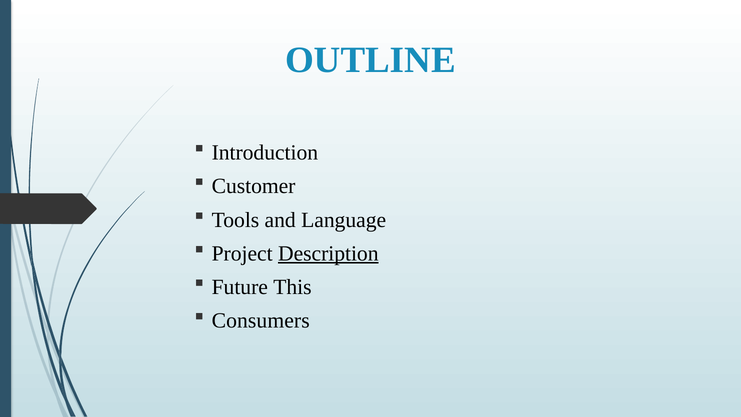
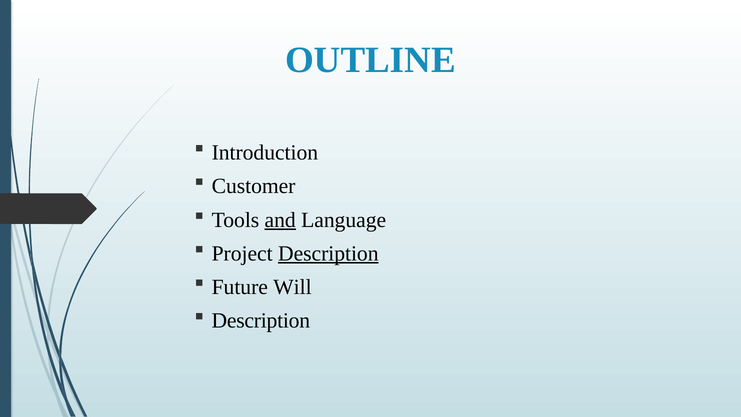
and underline: none -> present
This: This -> Will
Consumers at (261, 321): Consumers -> Description
